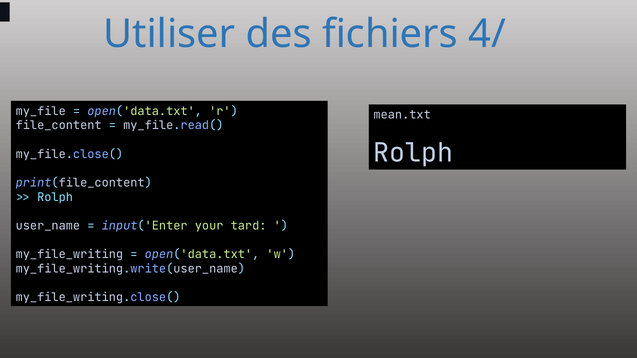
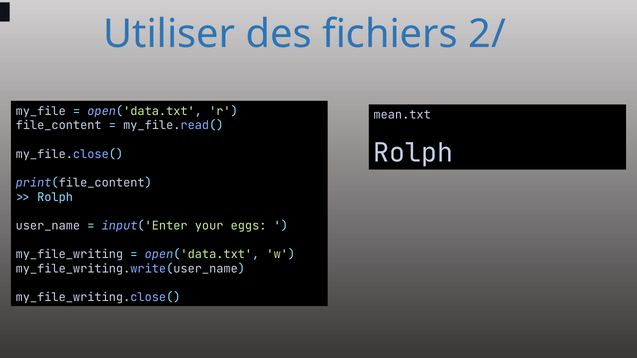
4/: 4/ -> 2/
tard: tard -> eggs
